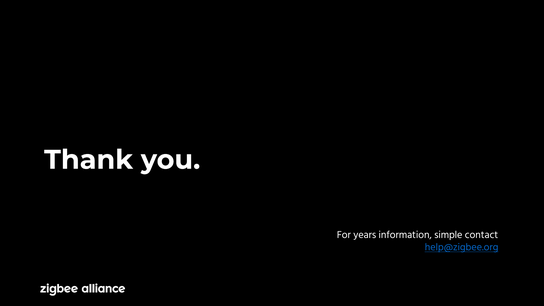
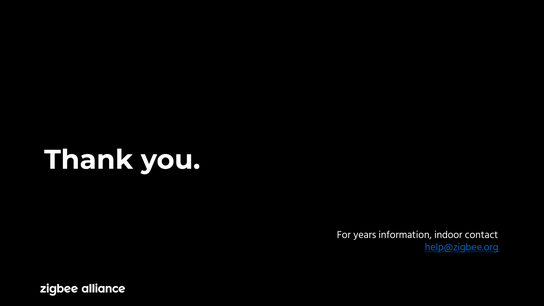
simple: simple -> indoor
